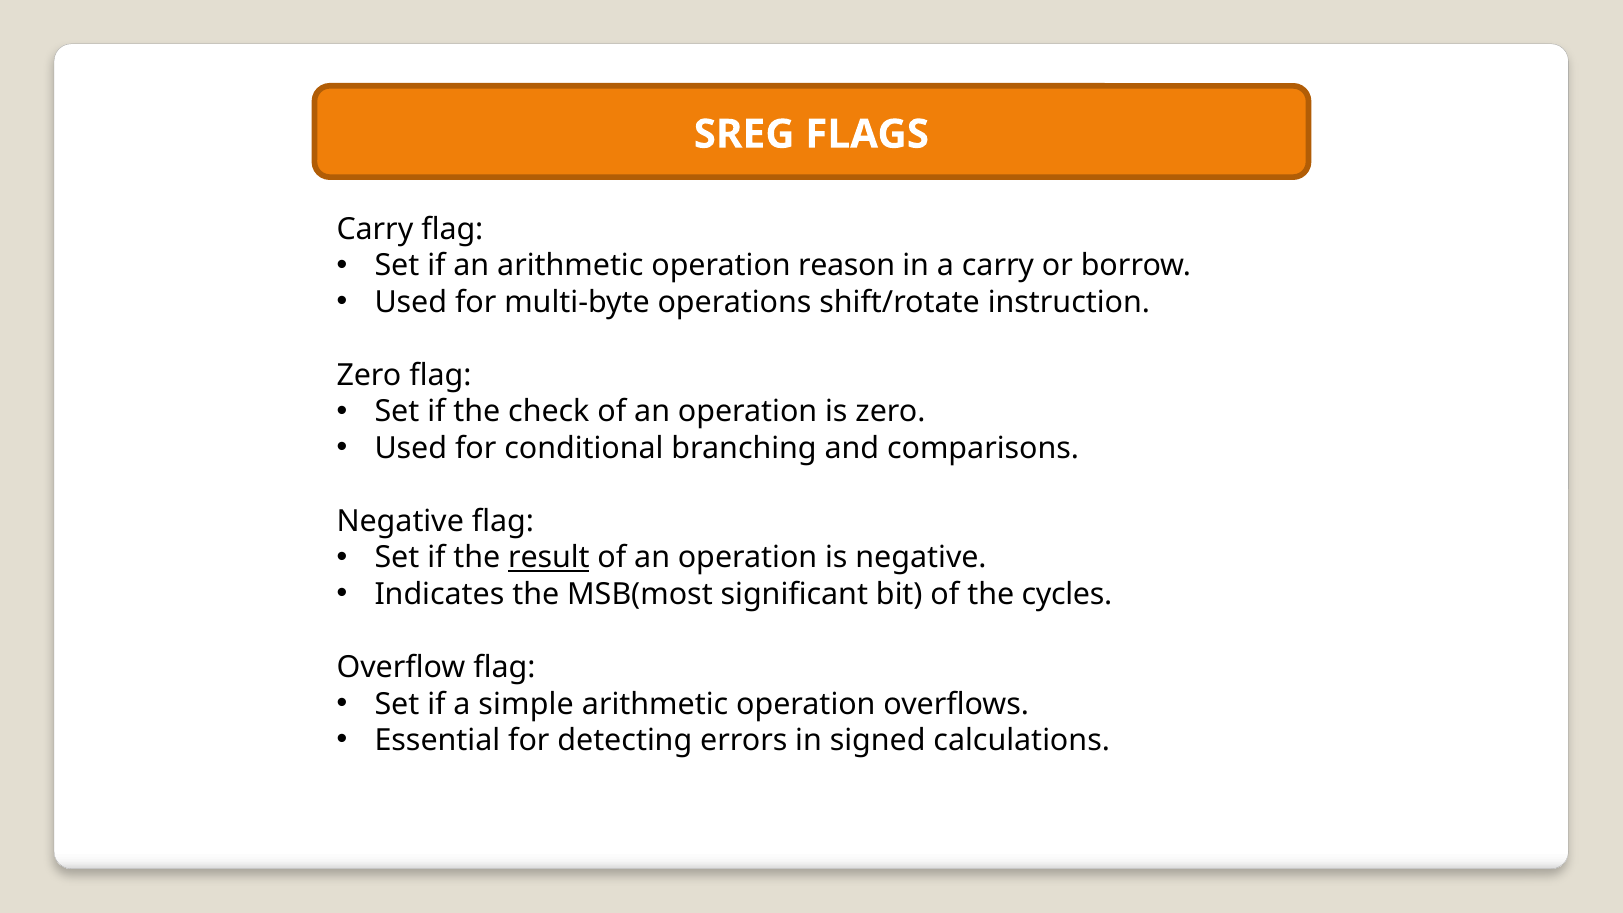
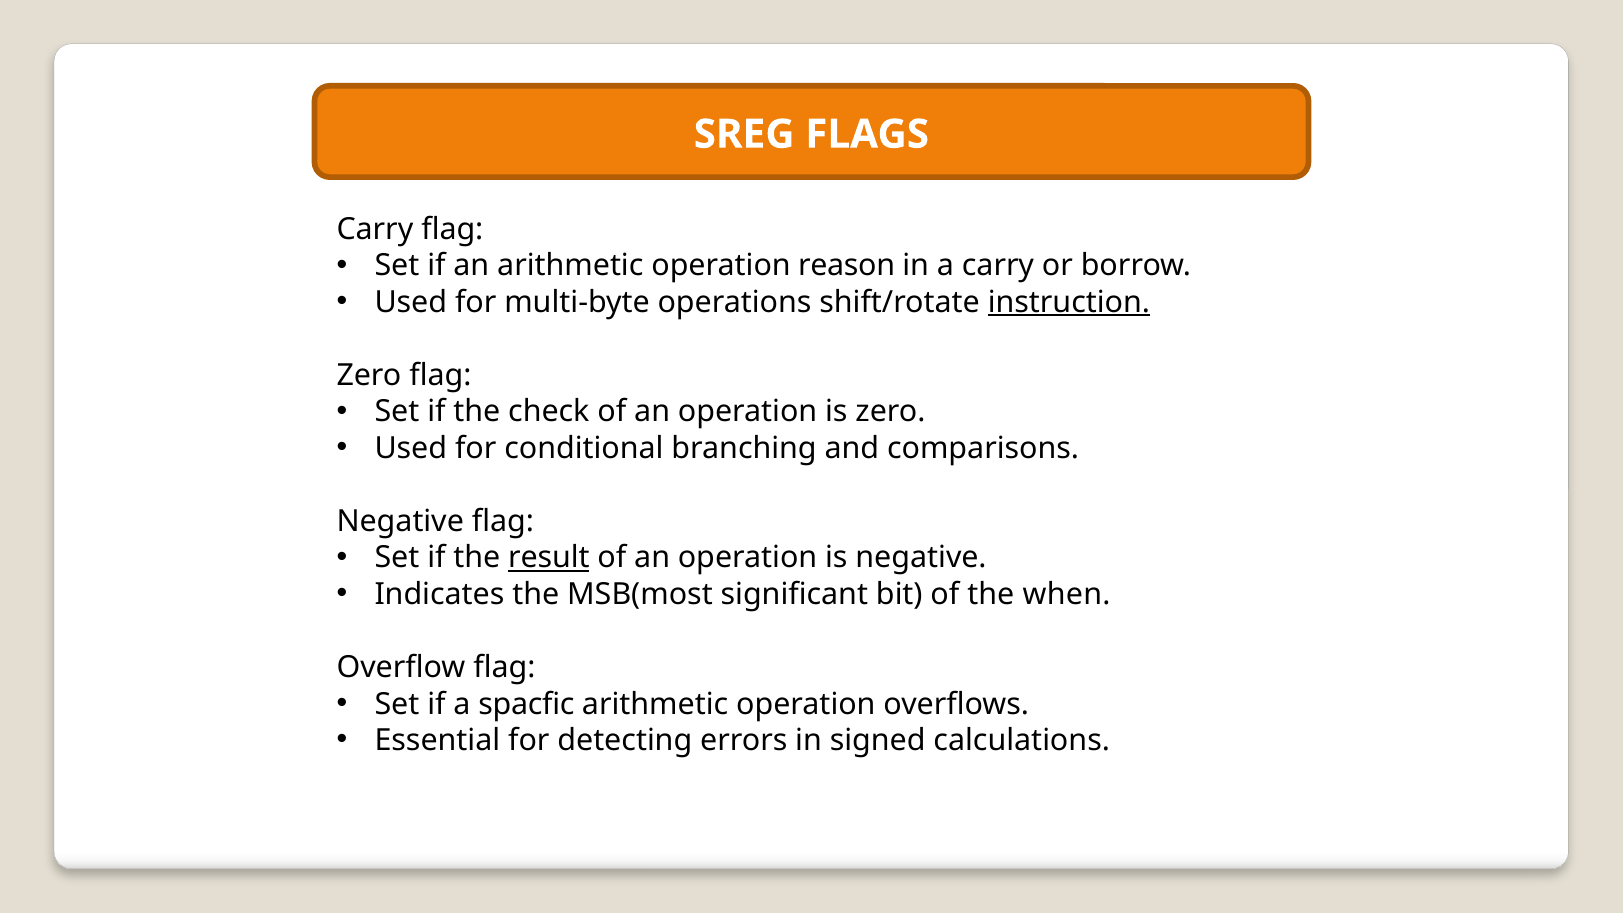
instruction underline: none -> present
cycles: cycles -> when
simple: simple -> spacfic
